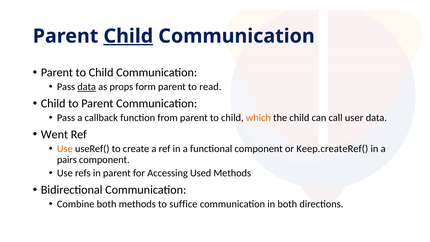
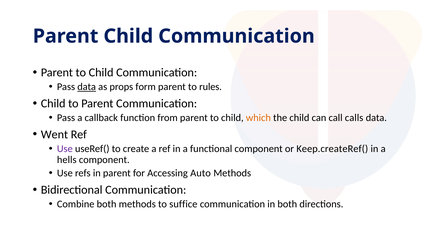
Child at (128, 36) underline: present -> none
read: read -> rules
user: user -> calls
Use at (65, 149) colour: orange -> purple
pairs: pairs -> hells
Used: Used -> Auto
